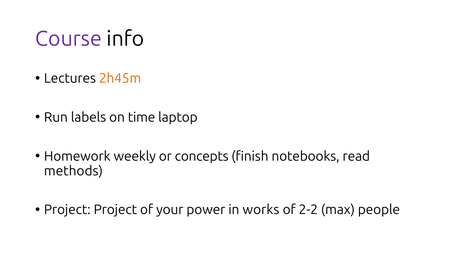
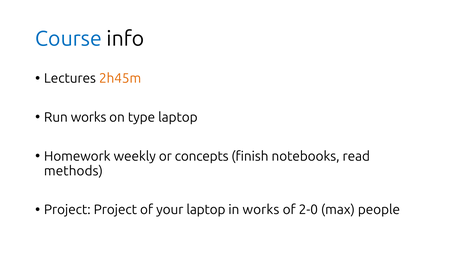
Course colour: purple -> blue
Run labels: labels -> works
time: time -> type
your power: power -> laptop
2-2: 2-2 -> 2-0
